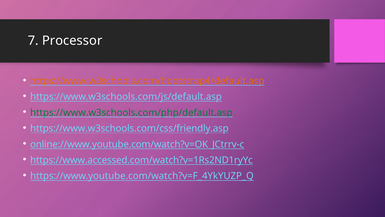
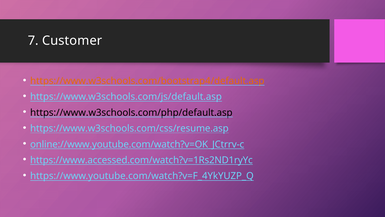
Processor: Processor -> Customer
https://www.w3schools.com/php/default.asp colour: green -> black
https://www.w3schools.com/css/friendly.asp: https://www.w3schools.com/css/friendly.asp -> https://www.w3schools.com/css/resume.asp
